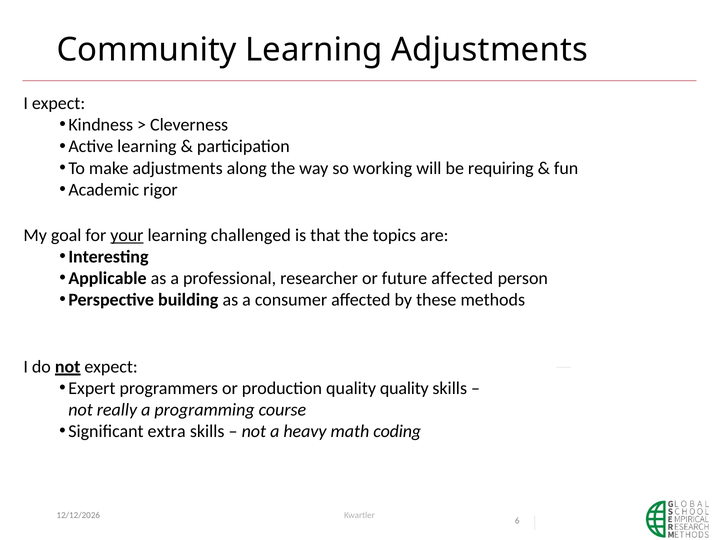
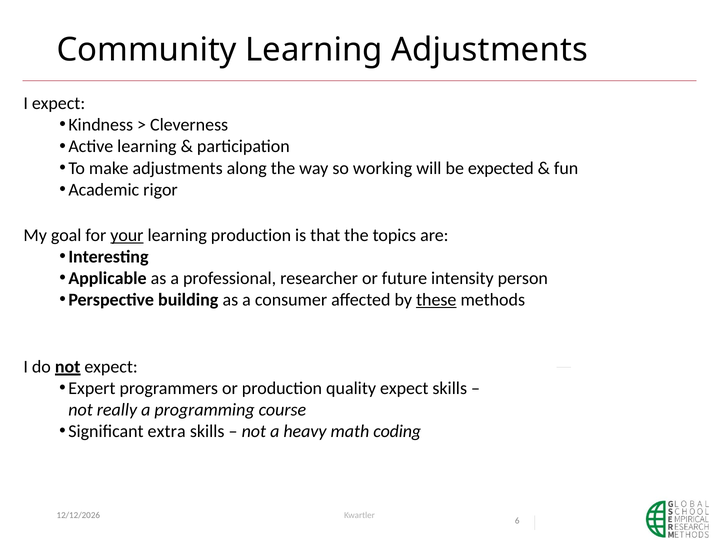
requiring: requiring -> expected
learning challenged: challenged -> production
future affected: affected -> intensity
these underline: none -> present
quality quality: quality -> expect
